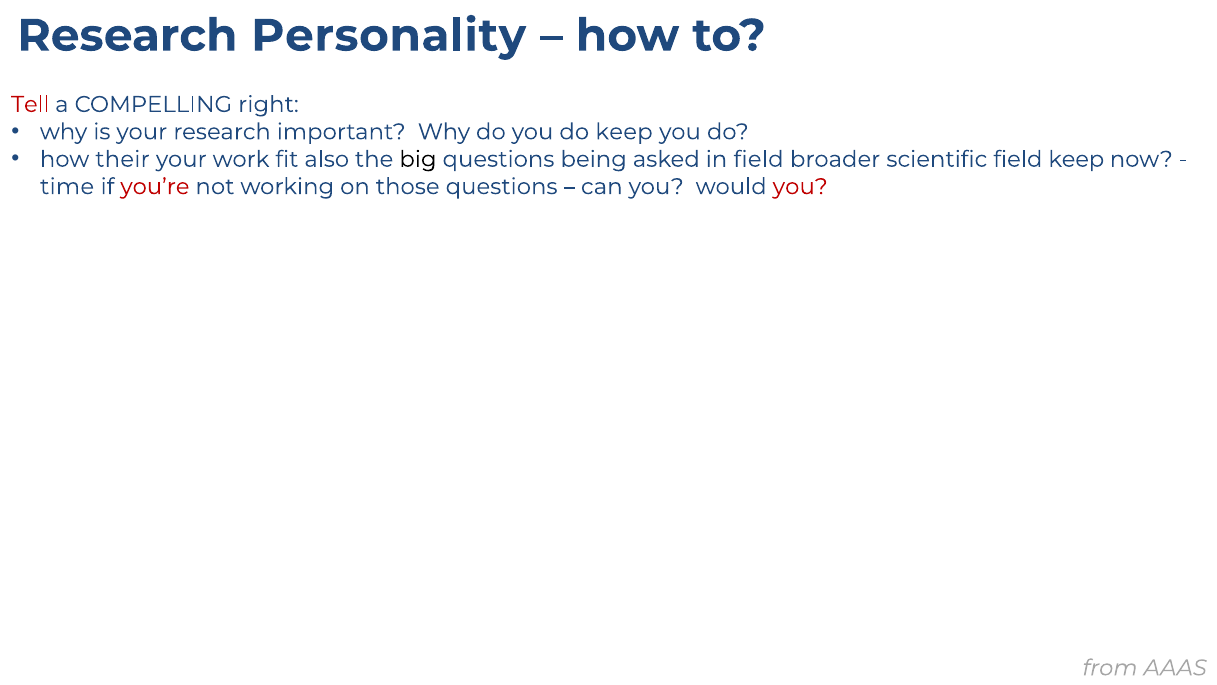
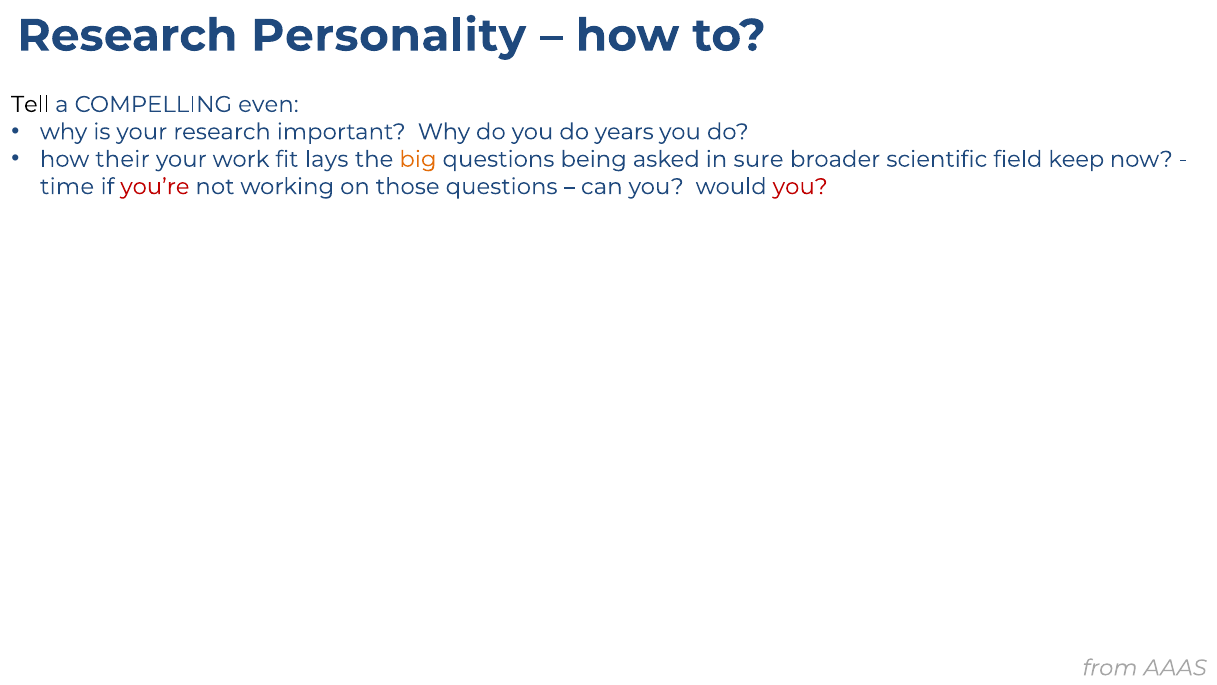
Tell colour: red -> black
right: right -> even
do keep: keep -> years
also: also -> lays
big colour: black -> orange
in field: field -> sure
